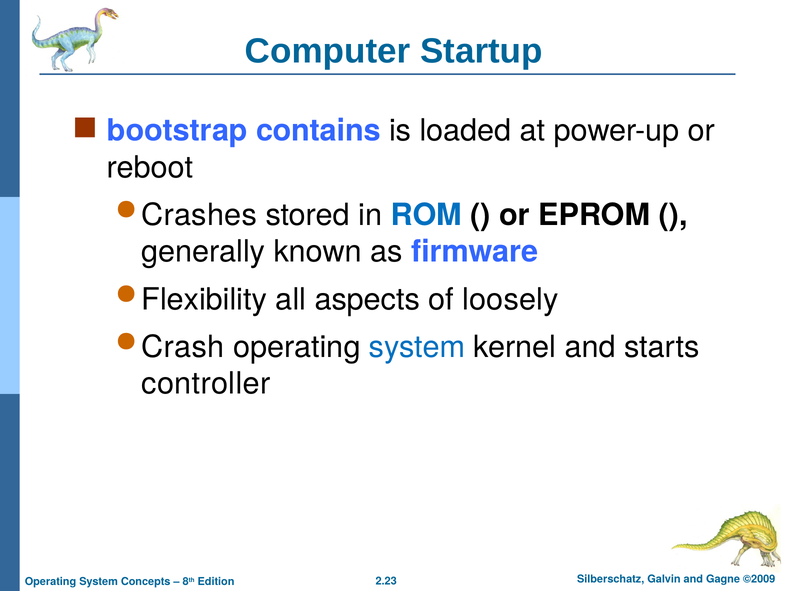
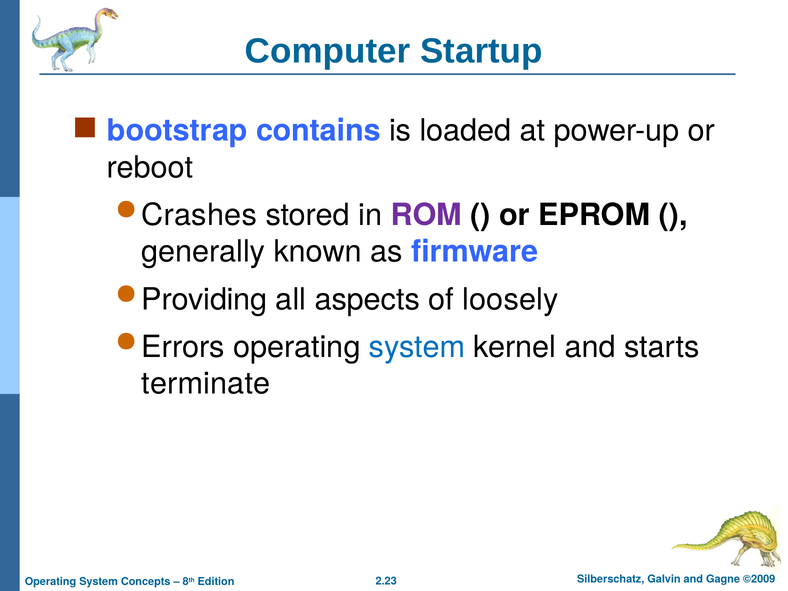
ROM colour: blue -> purple
Flexibility: Flexibility -> Providing
Crash: Crash -> Errors
controller: controller -> terminate
